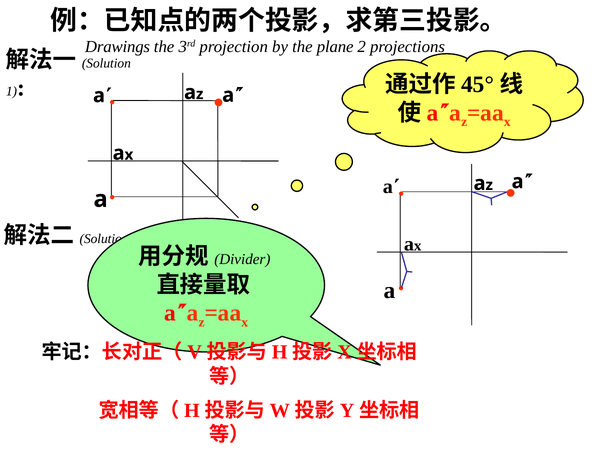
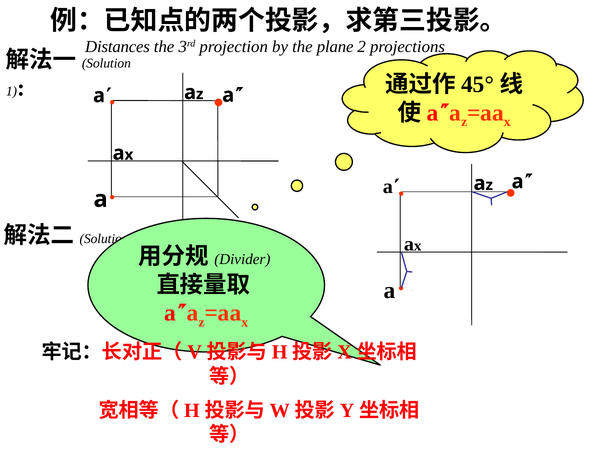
Drawings: Drawings -> Distances
